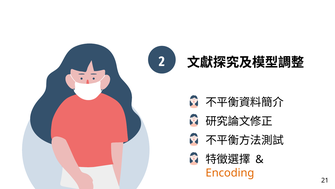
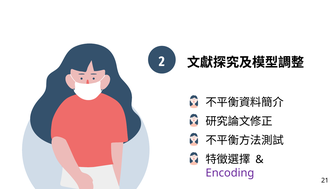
Encoding colour: orange -> purple
